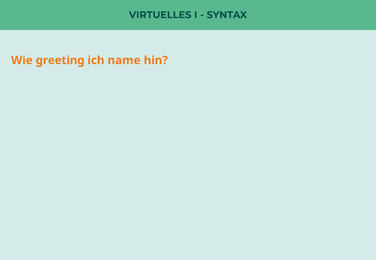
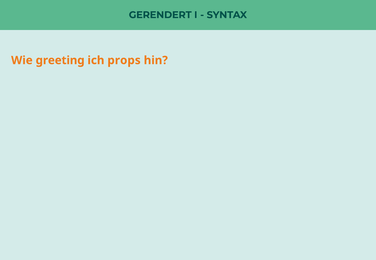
VIRTUELLES: VIRTUELLES -> GERENDERT
name: name -> props
